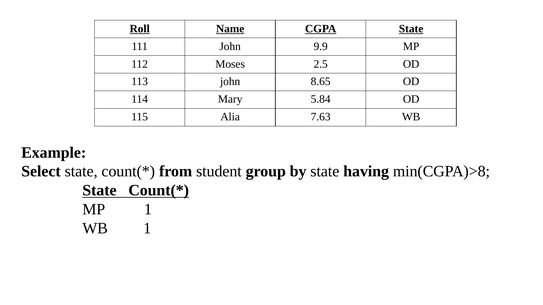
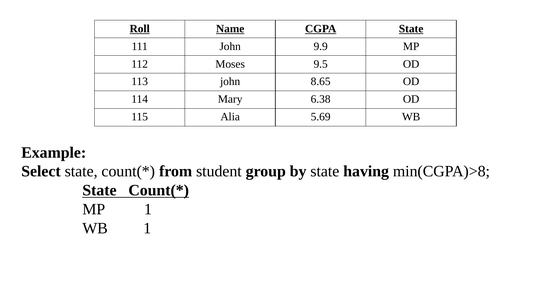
2.5: 2.5 -> 9.5
5.84: 5.84 -> 6.38
7.63: 7.63 -> 5.69
